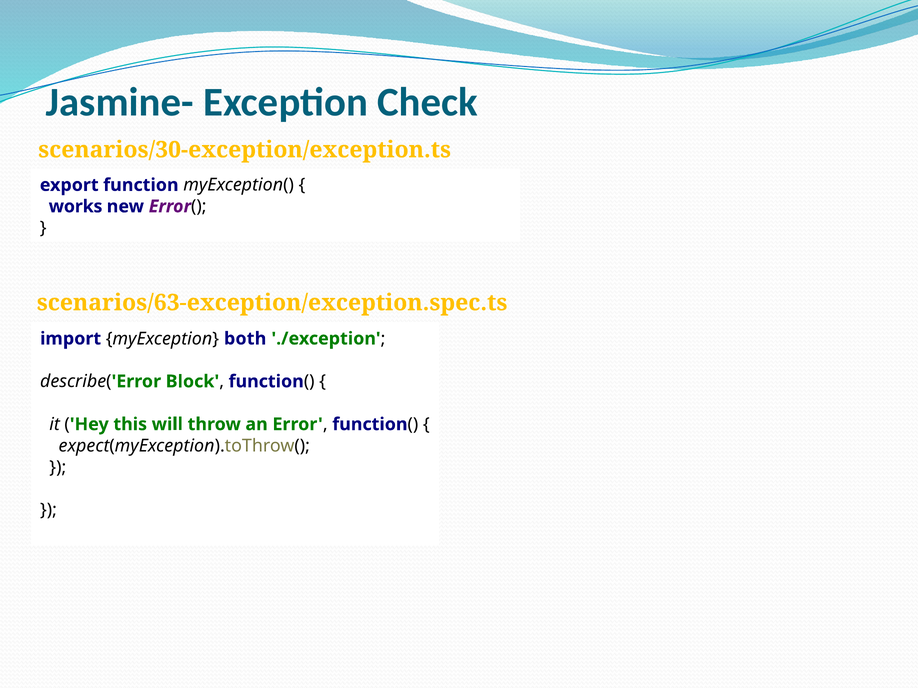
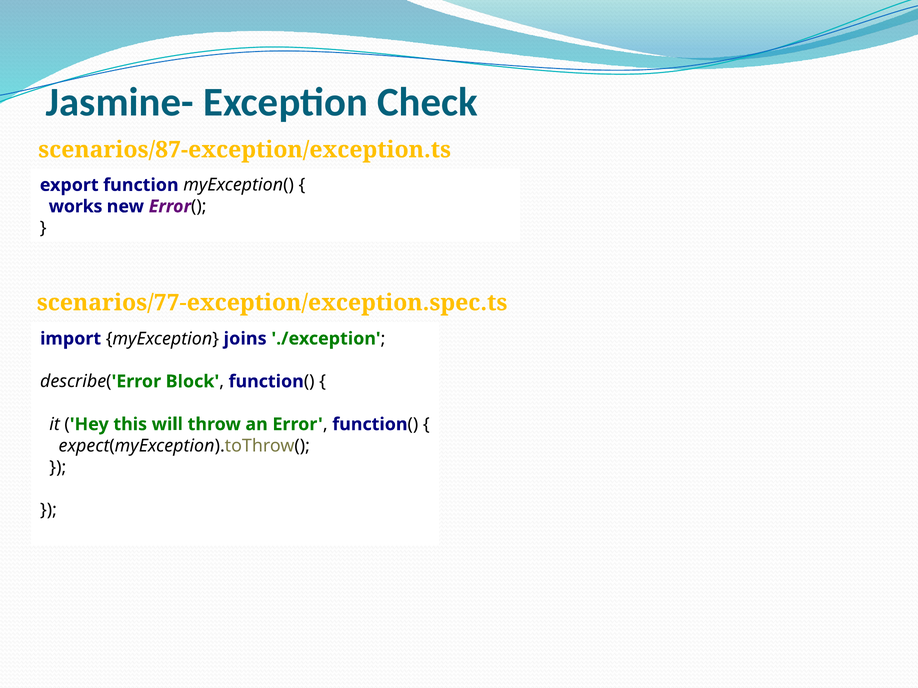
scenarios/30-exception/exception.ts: scenarios/30-exception/exception.ts -> scenarios/87-exception/exception.ts
scenarios/63-exception/exception.spec.ts: scenarios/63-exception/exception.spec.ts -> scenarios/77-exception/exception.spec.ts
both: both -> joins
